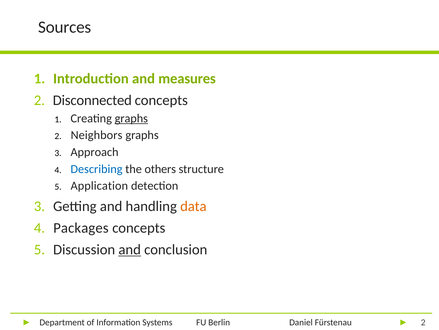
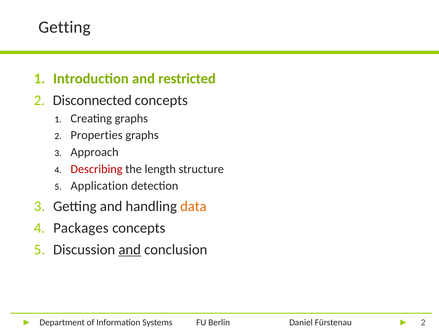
Sources at (65, 27): Sources -> Getting
measures: measures -> restricted
graphs at (131, 118) underline: present -> none
Neighbors: Neighbors -> Properties
Describing colour: blue -> red
others: others -> length
